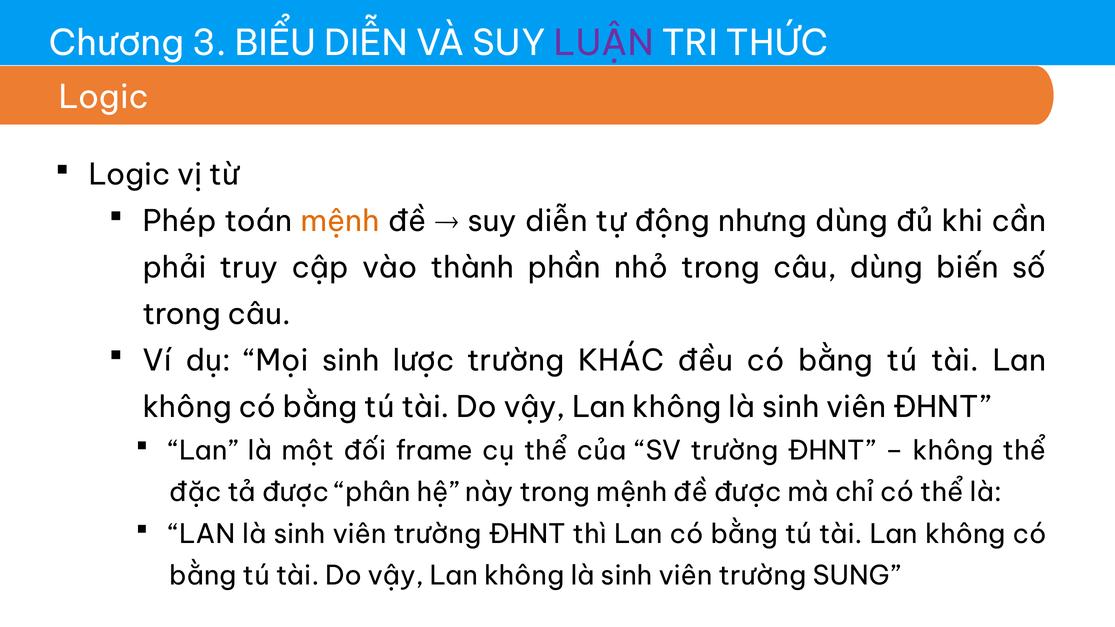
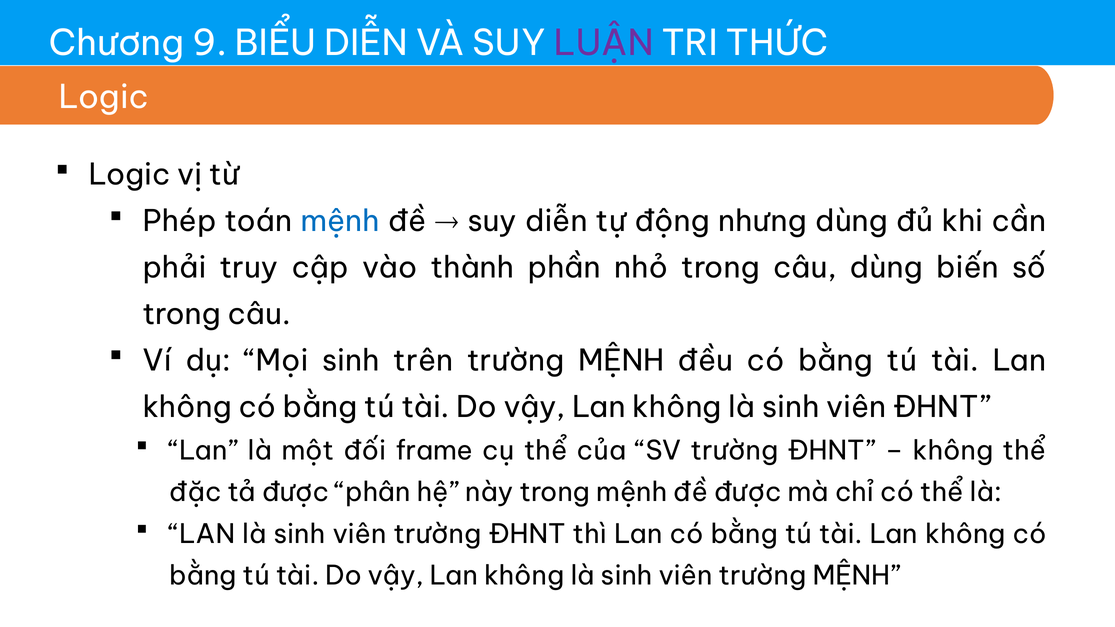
3: 3 -> 9
mệnh at (340, 222) colour: orange -> blue
lược: lược -> trên
KHÁC at (621, 361): KHÁC -> MỆNH
viên trường SUNG: SUNG -> MỆNH
